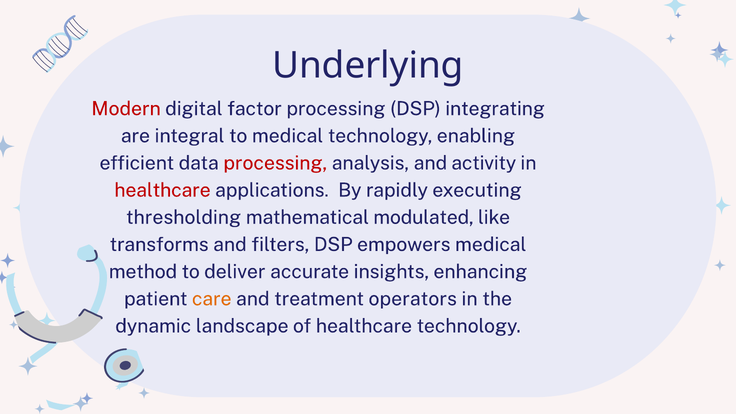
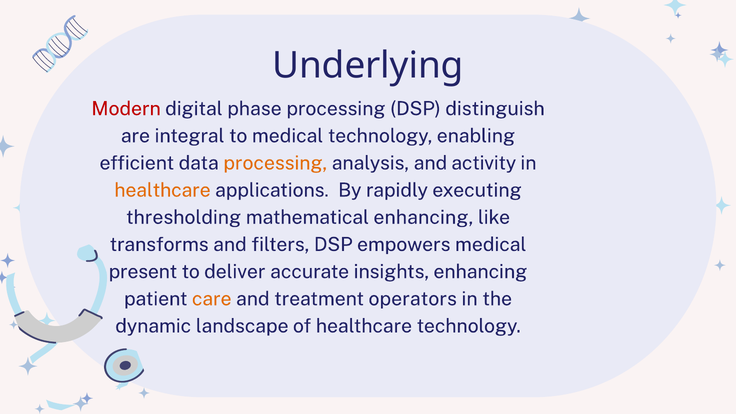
factor: factor -> phase
integrating: integrating -> distinguish
processing at (275, 163) colour: red -> orange
healthcare at (163, 190) colour: red -> orange
mathematical modulated: modulated -> enhancing
method: method -> present
